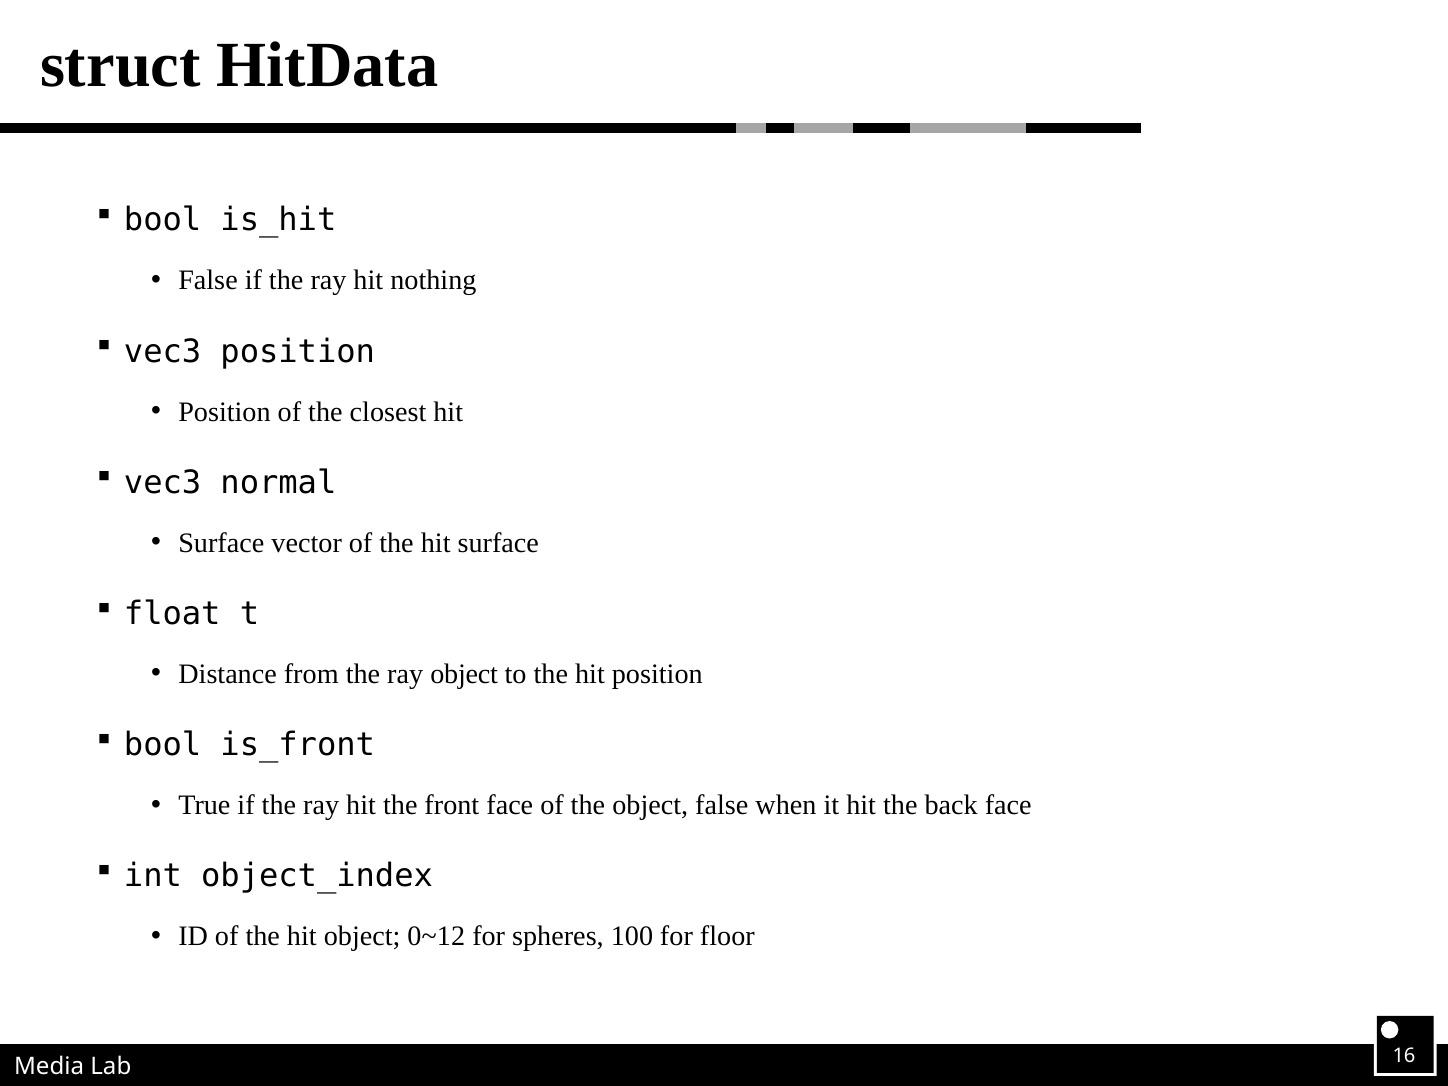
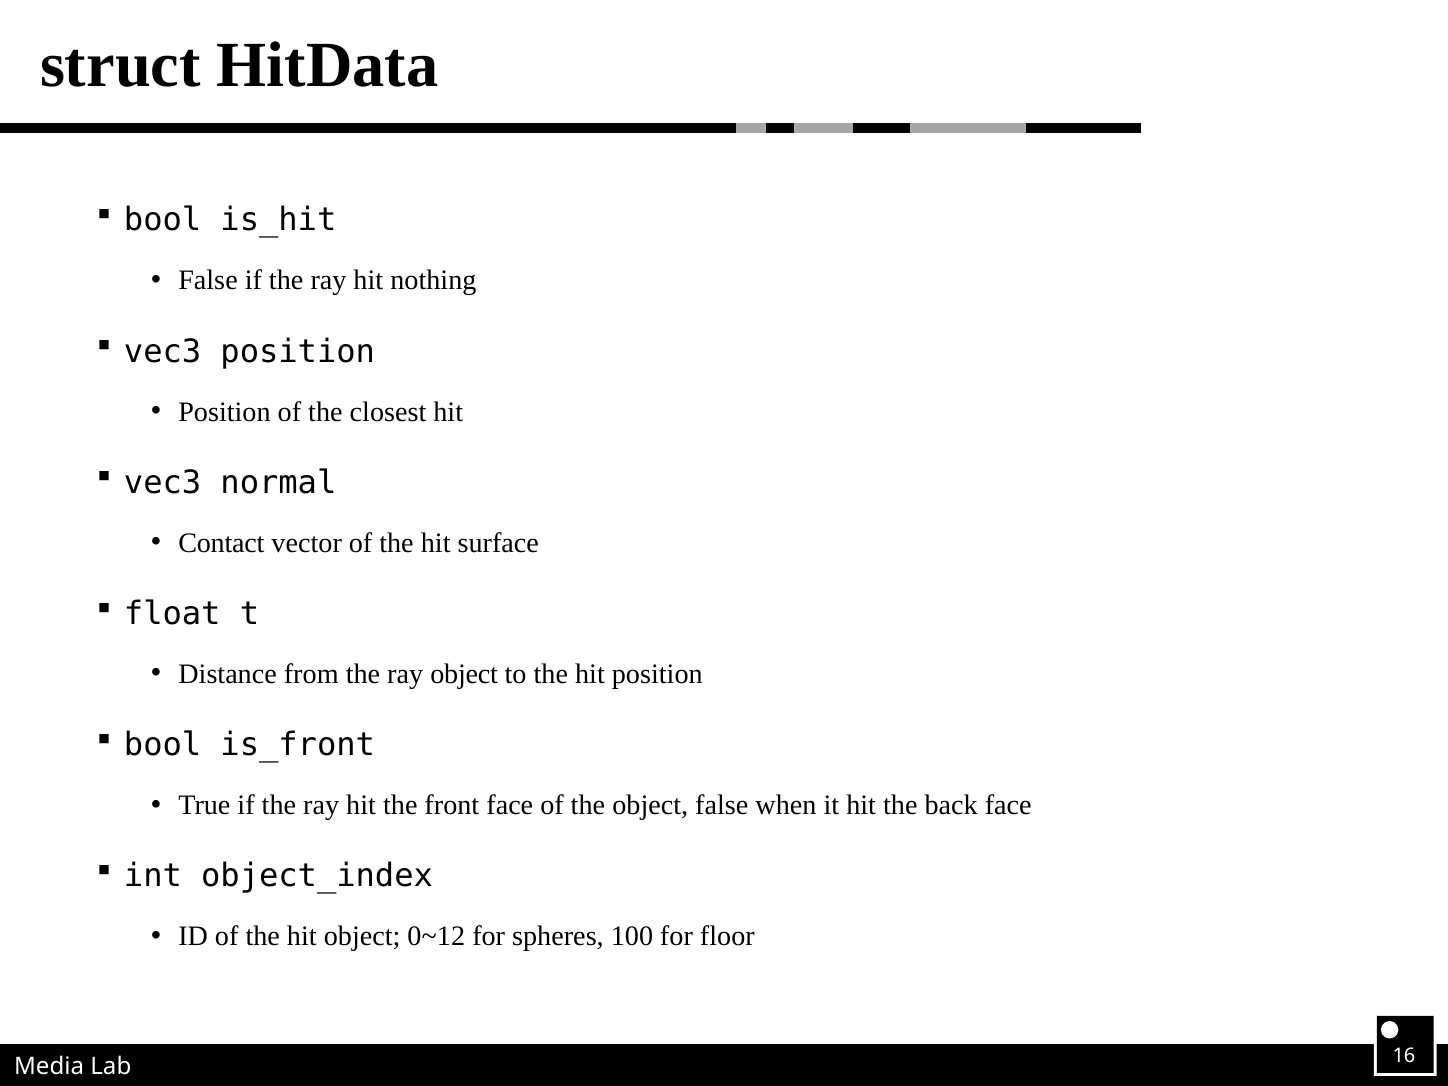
Surface at (221, 543): Surface -> Contact
